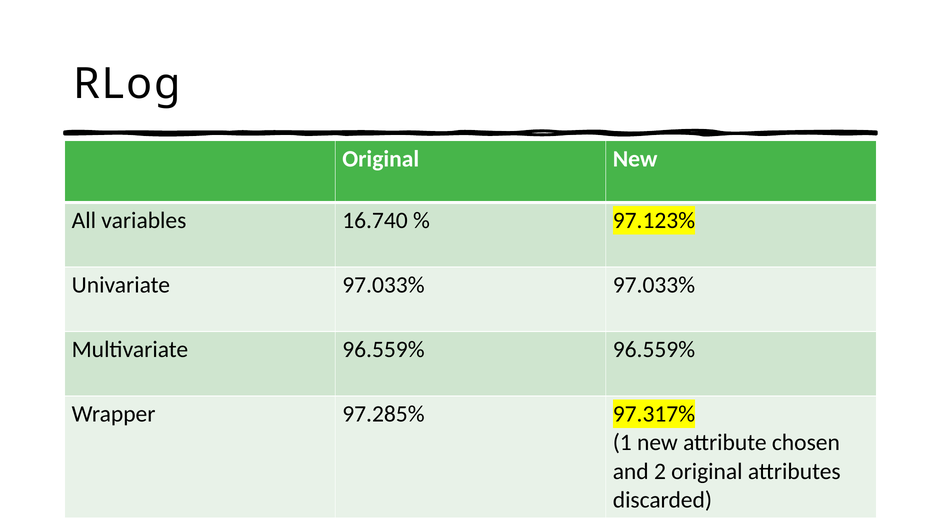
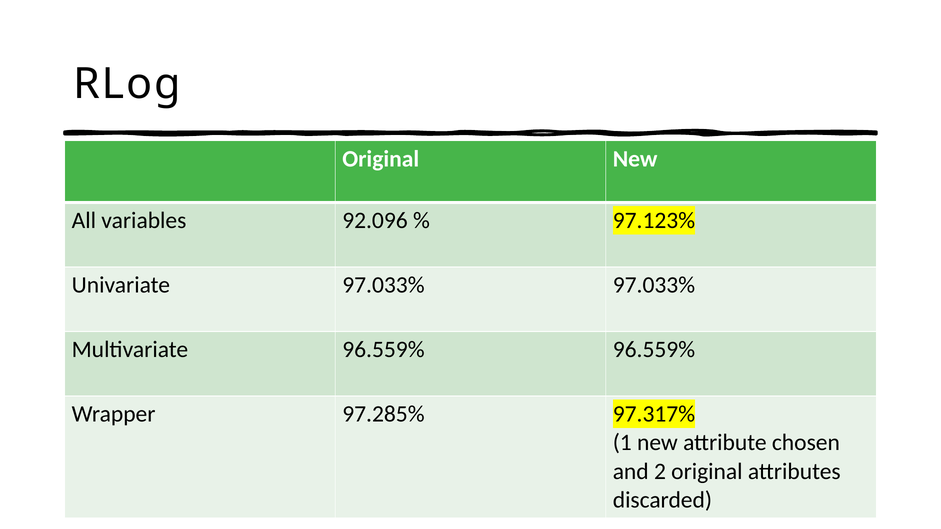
16.740: 16.740 -> 92.096
